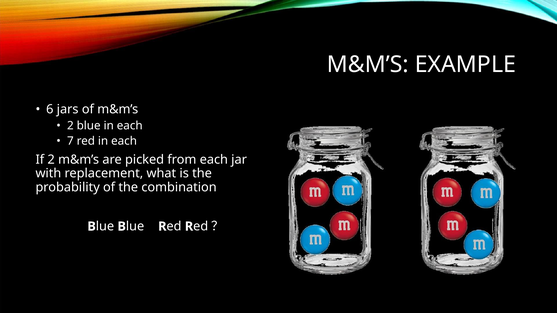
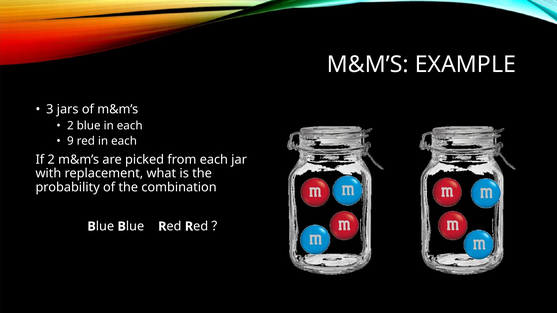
6: 6 -> 3
7: 7 -> 9
